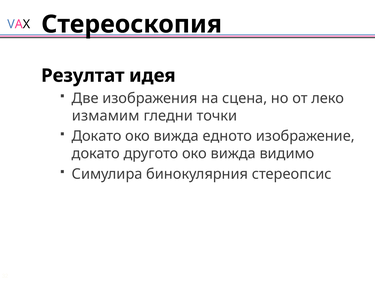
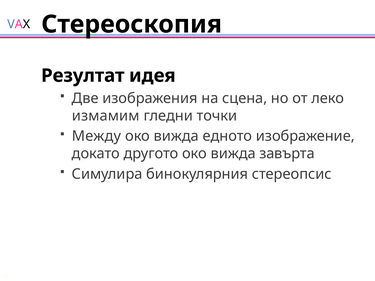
Докато at (97, 136): Докато -> Между
видимо: видимо -> завърта
